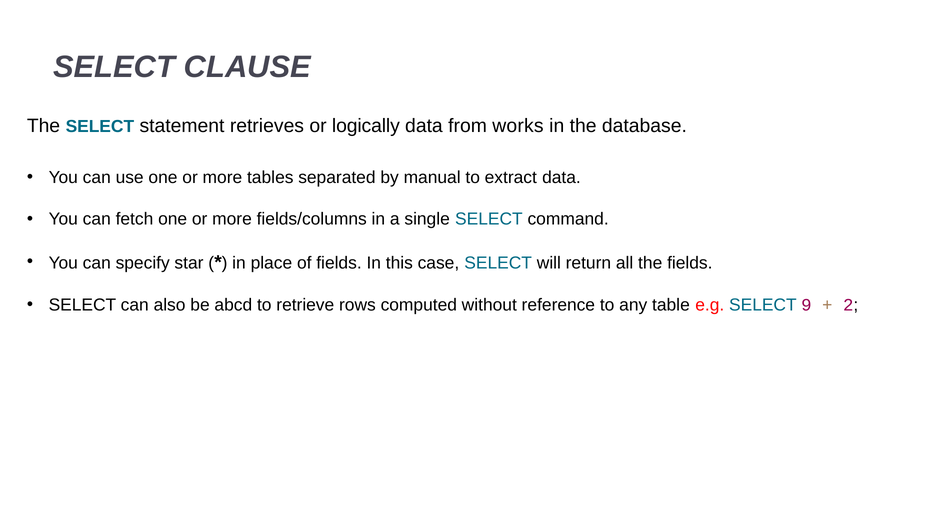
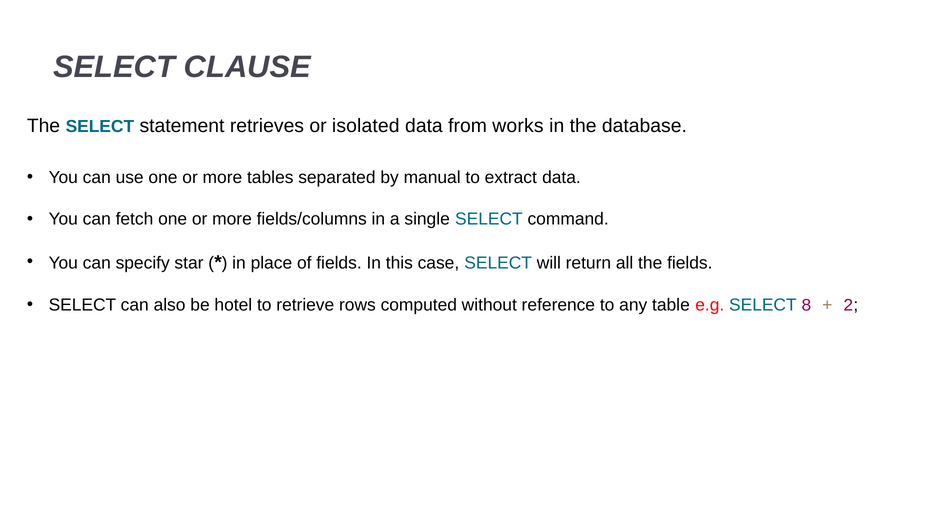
logically: logically -> isolated
abcd: abcd -> hotel
9: 9 -> 8
